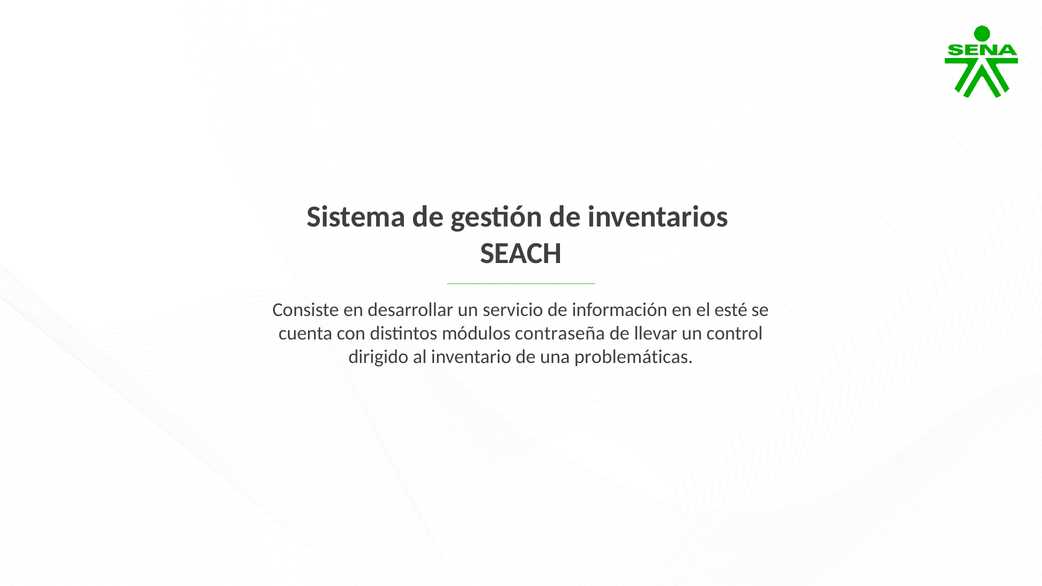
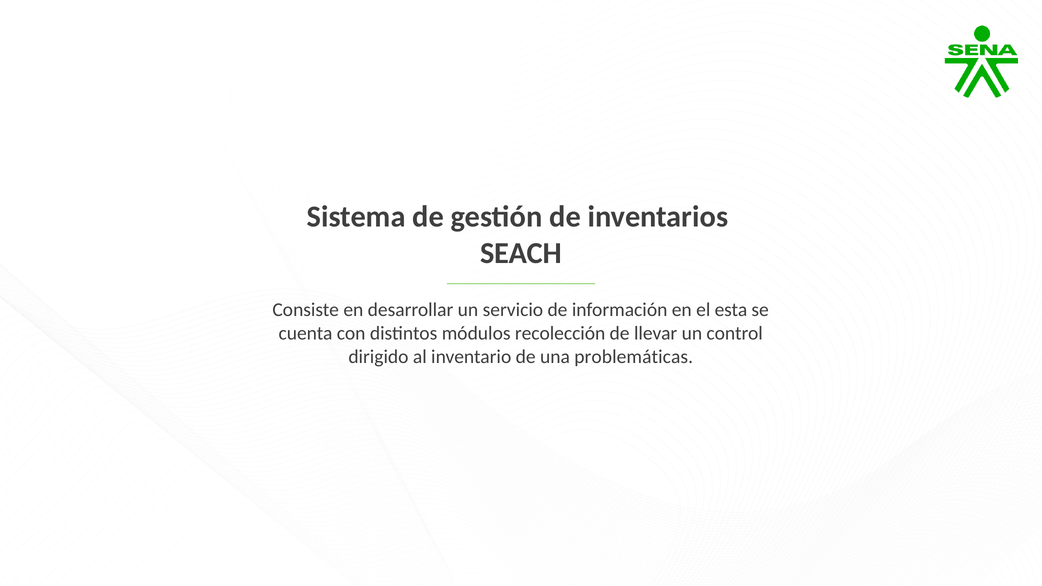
esté: esté -> esta
contraseña: contraseña -> recolección
